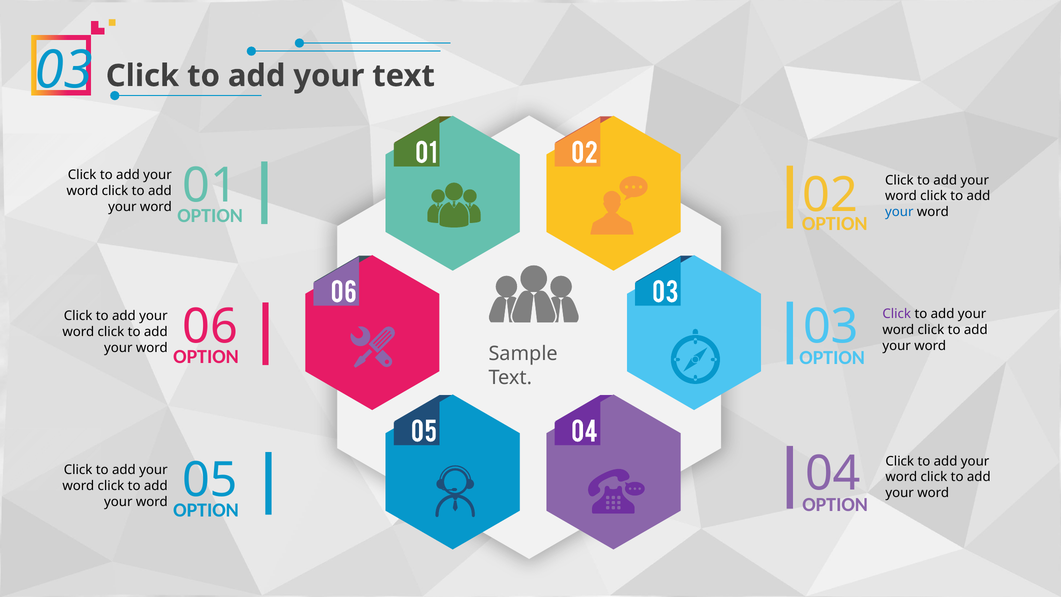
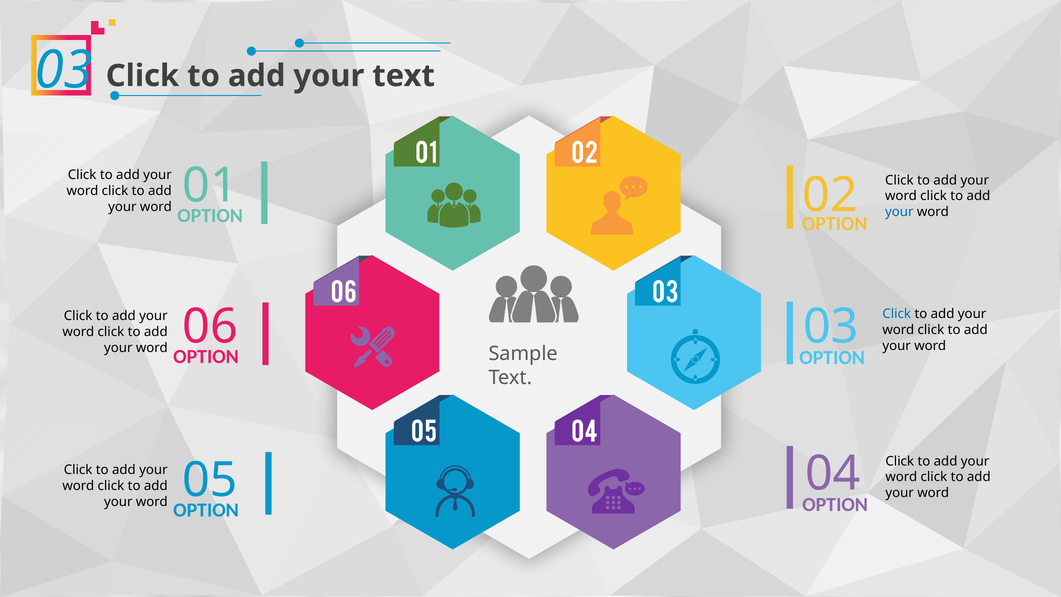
Click at (897, 314) colour: purple -> blue
